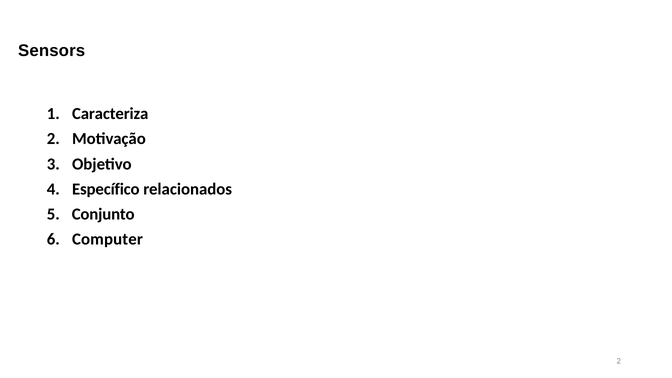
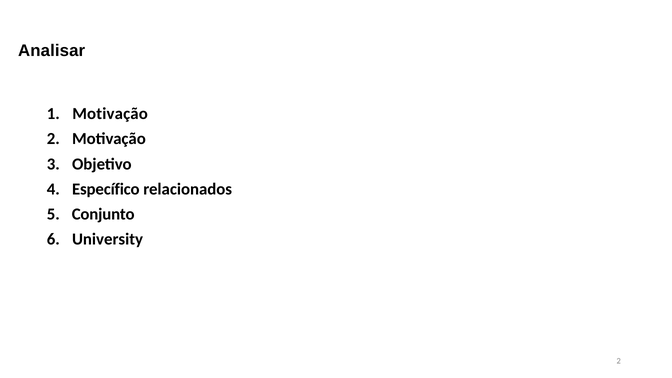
Sensors: Sensors -> Analisar
Caracteriza at (110, 114): Caracteriza -> Motivação
Computer: Computer -> University
